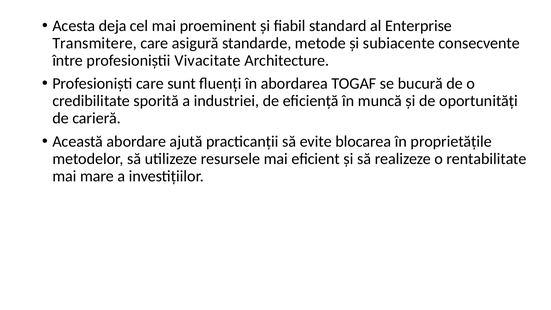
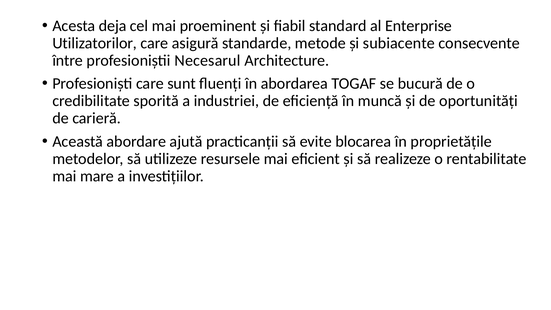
Transmitere: Transmitere -> Utilizatorilor
Vivacitate: Vivacitate -> Necesarul
